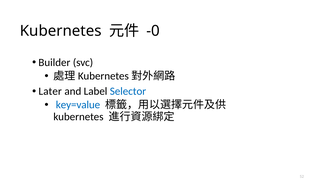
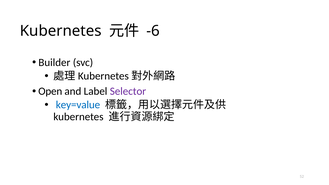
-0: -0 -> -6
Later: Later -> Open
Selector colour: blue -> purple
